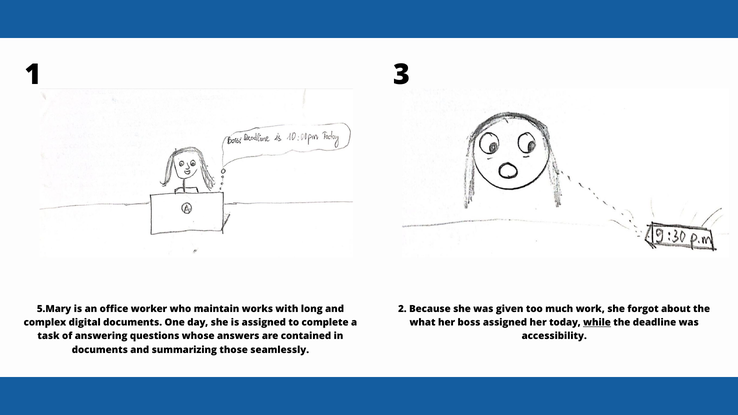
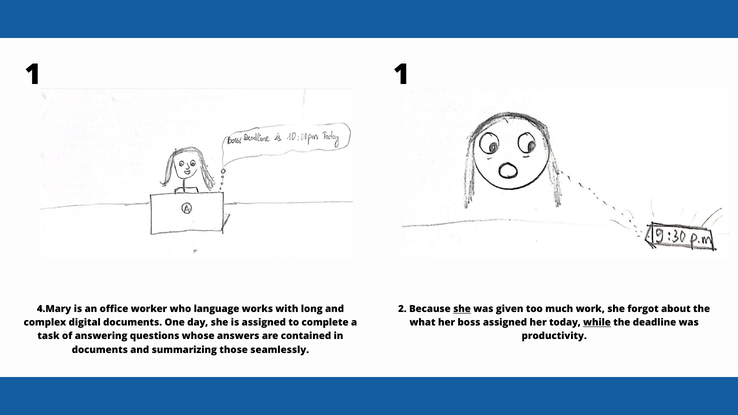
1 3: 3 -> 1
5.Mary: 5.Mary -> 4.Mary
maintain: maintain -> language
she at (462, 309) underline: none -> present
accessibility: accessibility -> productivity
